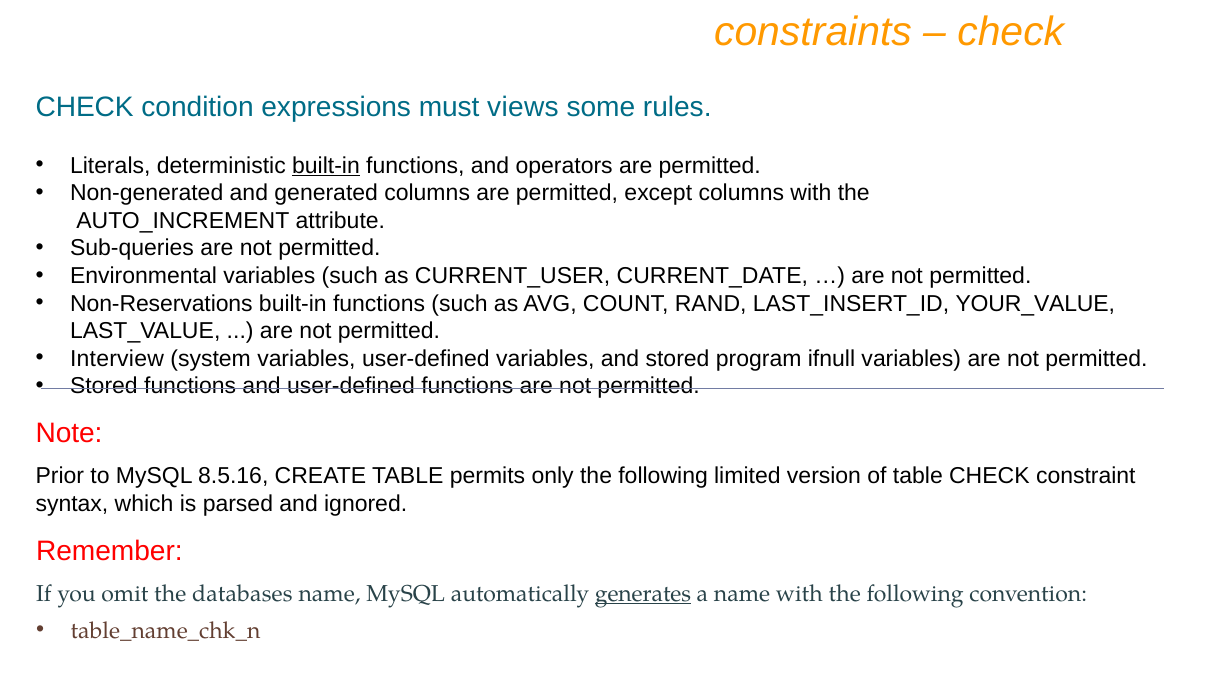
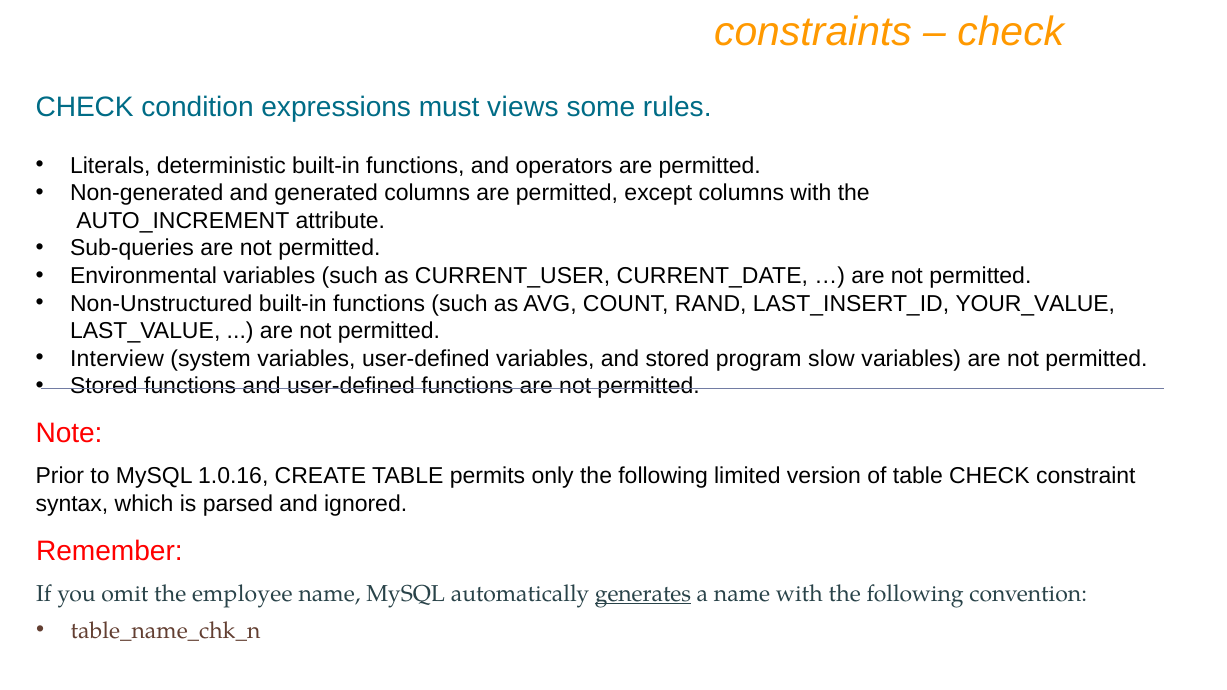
built-in at (326, 165) underline: present -> none
Non-Reservations: Non-Reservations -> Non-Unstructured
ifnull: ifnull -> slow
8.5.16: 8.5.16 -> 1.0.16
databases: databases -> employee
